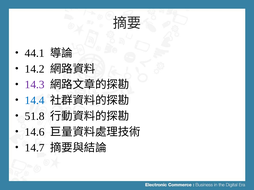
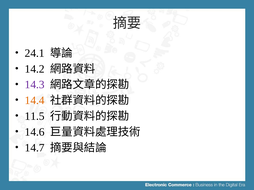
44.1: 44.1 -> 24.1
14.4 colour: blue -> orange
51.8: 51.8 -> 11.5
